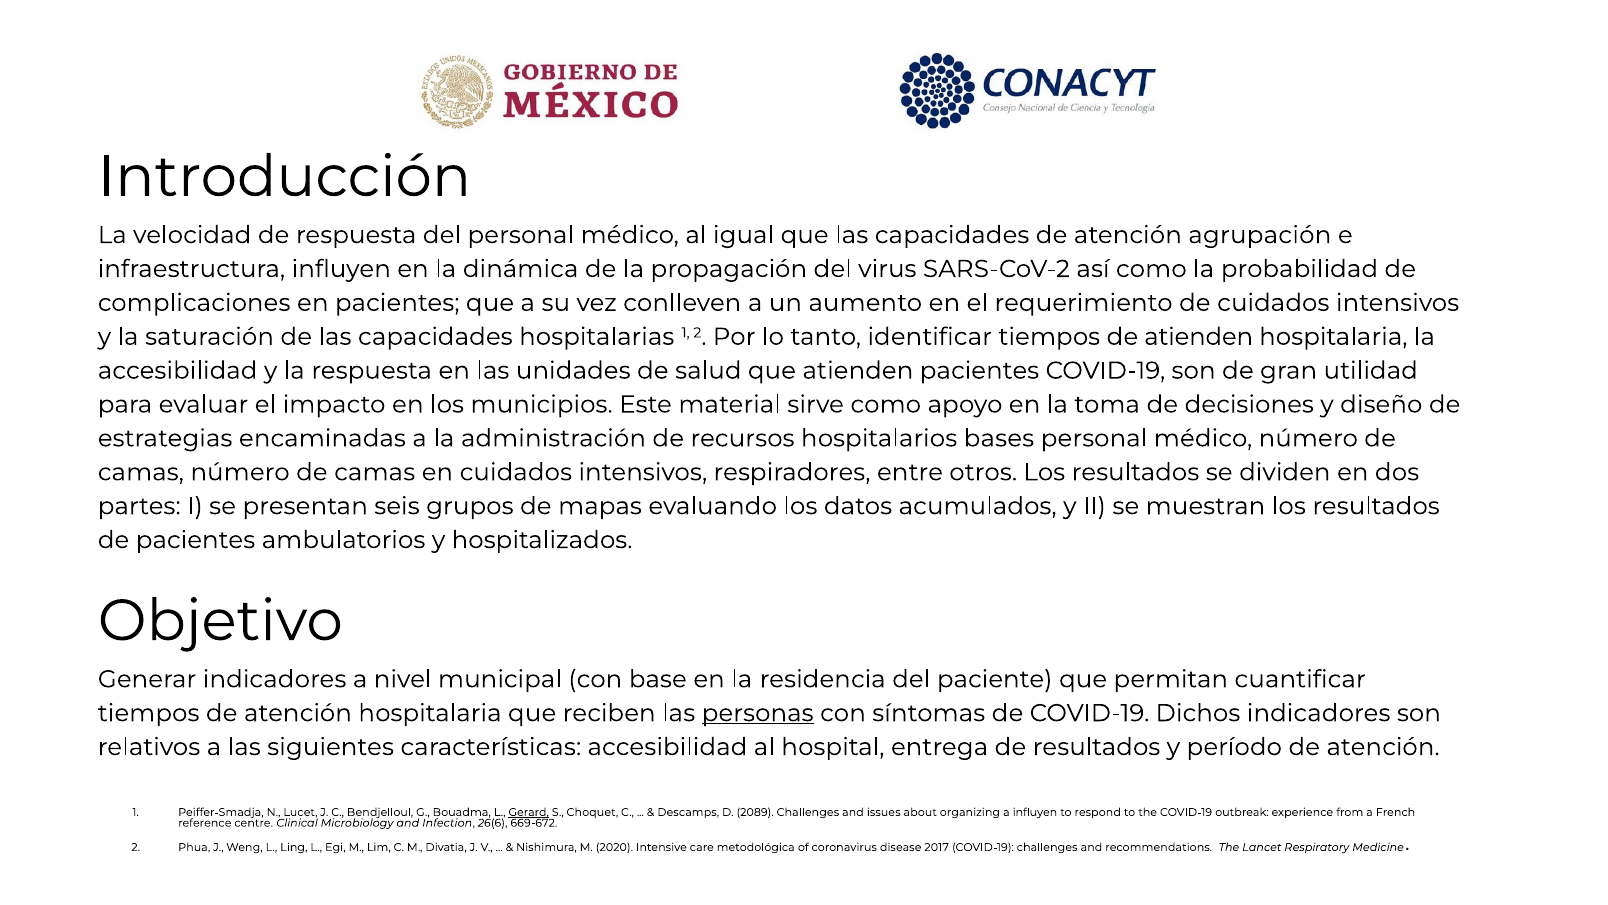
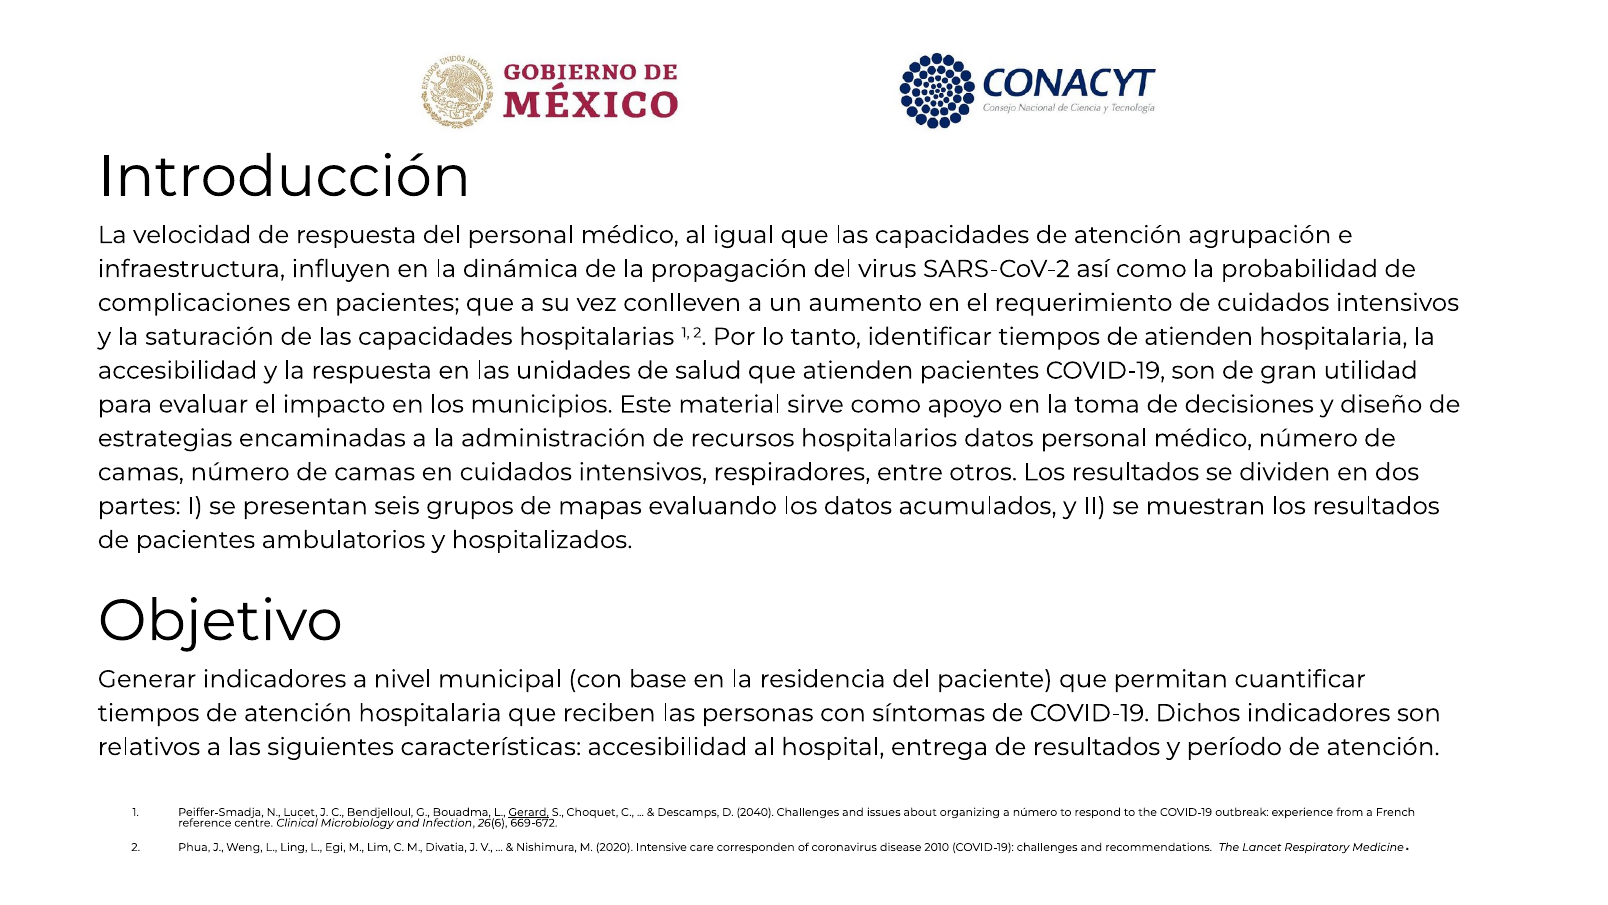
hospitalarios bases: bases -> datos
personas underline: present -> none
2089: 2089 -> 2040
a influyen: influyen -> número
metodológica: metodológica -> corresponden
2017: 2017 -> 2010
